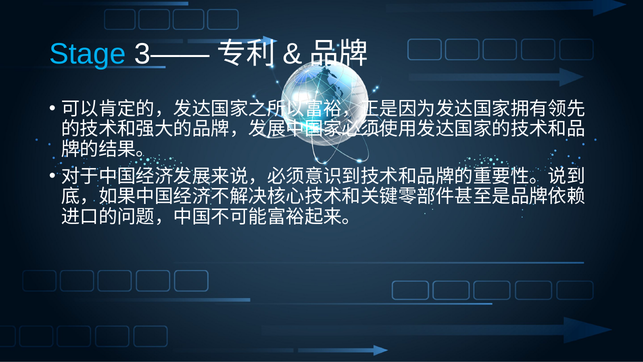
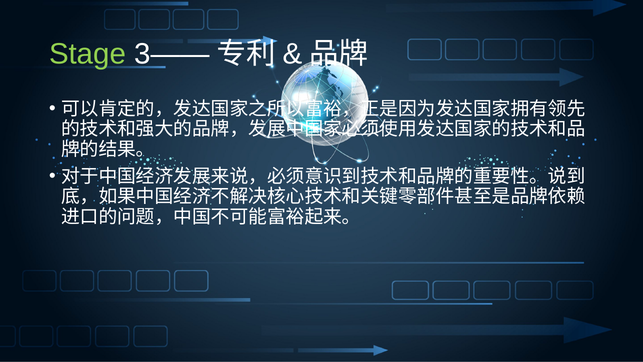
Stage colour: light blue -> light green
